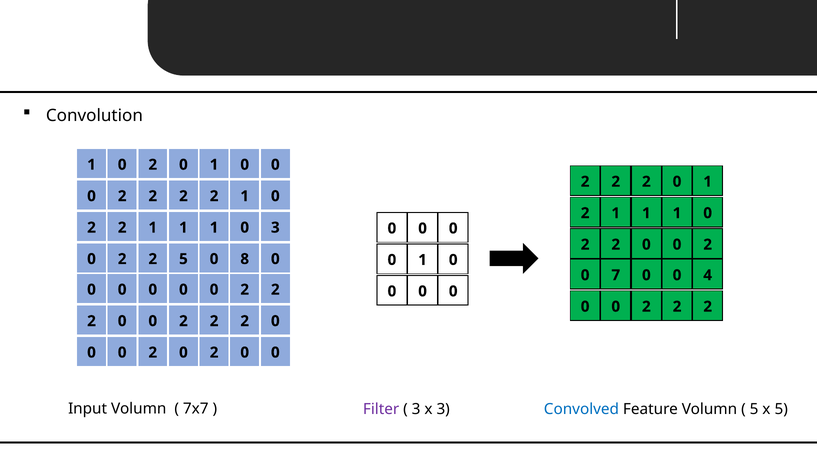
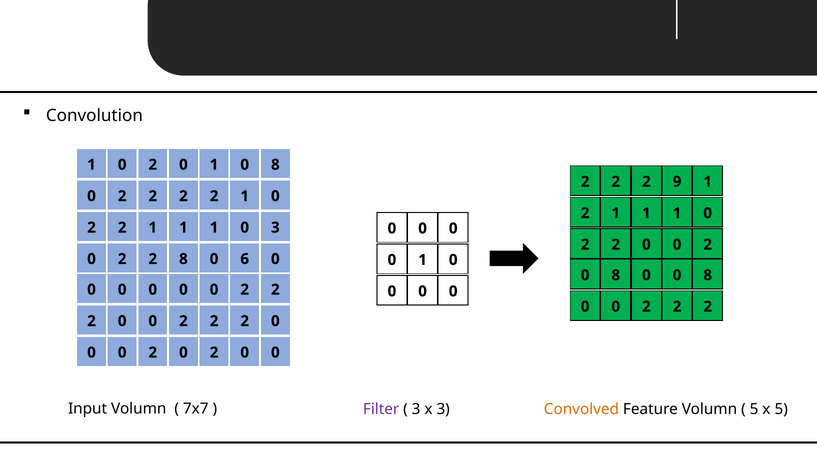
0 at (275, 165): 0 -> 8
0 at (677, 182): 0 -> 9
2 5: 5 -> 8
8: 8 -> 6
7 at (616, 276): 7 -> 8
0 0 4: 4 -> 8
Convolved colour: blue -> orange
